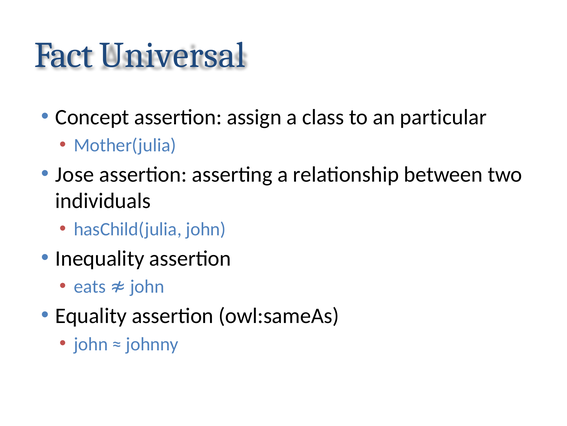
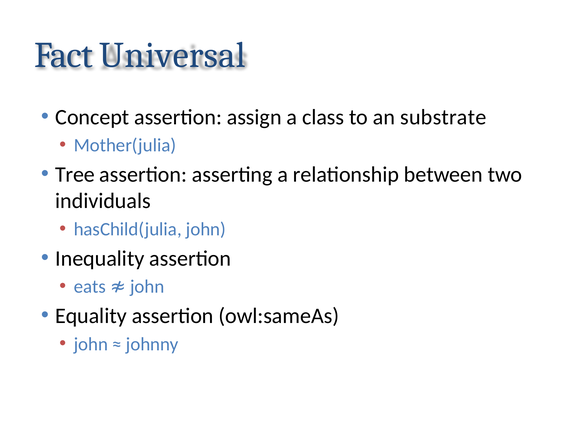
particular: particular -> substrate
Jose: Jose -> Tree
